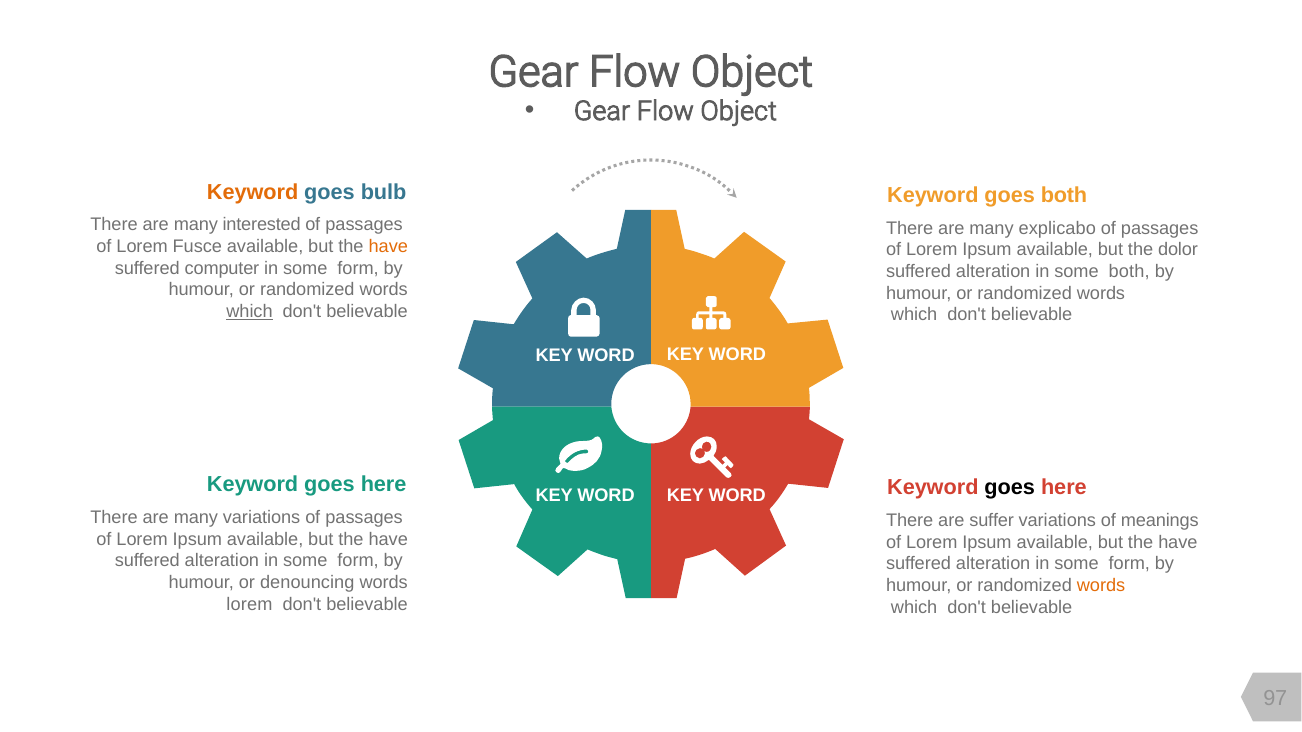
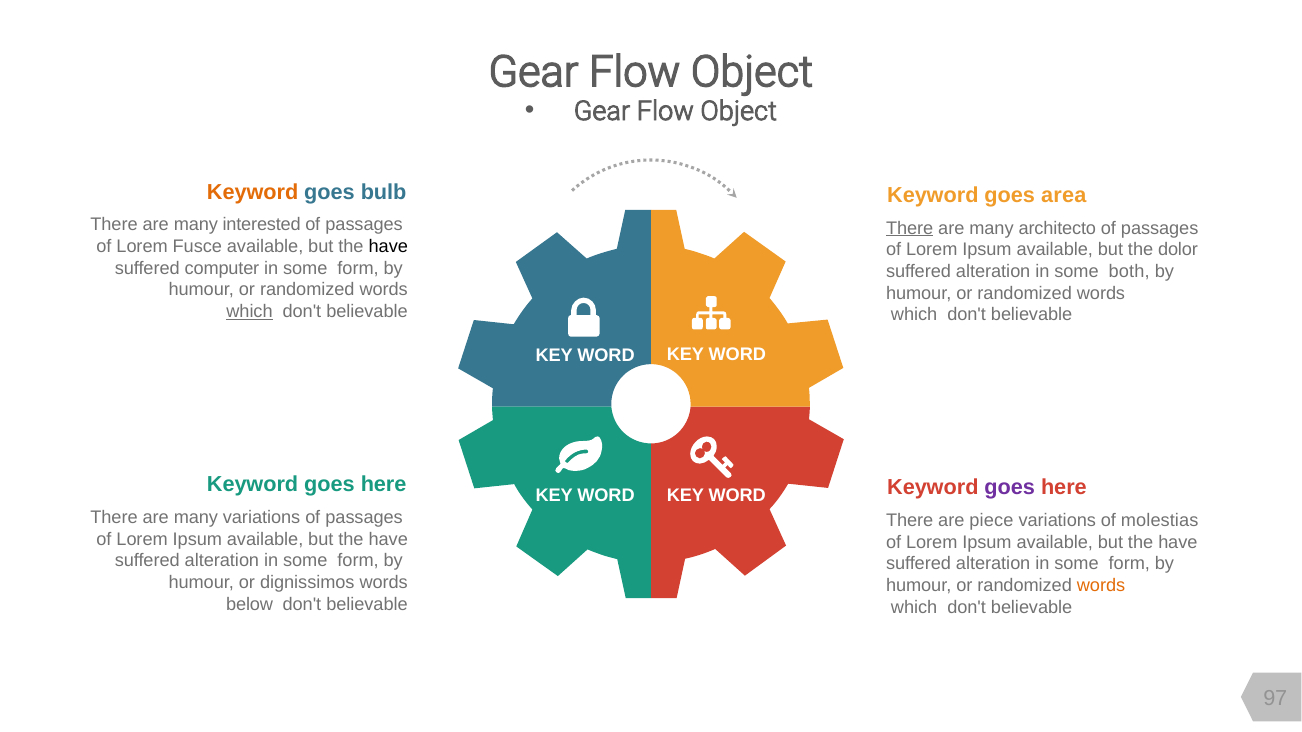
goes both: both -> area
There at (910, 228) underline: none -> present
explicabo: explicabo -> architecto
have at (388, 247) colour: orange -> black
goes at (1010, 488) colour: black -> purple
suffer: suffer -> piece
meanings: meanings -> molestias
denouncing: denouncing -> dignissimos
lorem at (249, 605): lorem -> below
